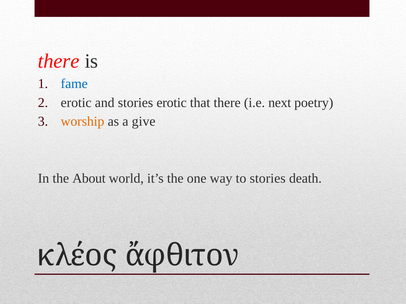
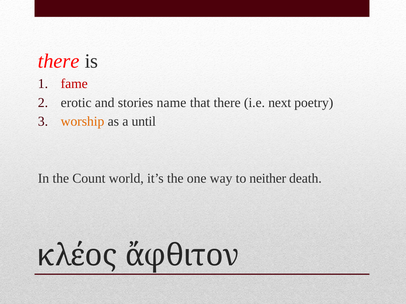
fame colour: blue -> red
stories erotic: erotic -> name
give: give -> until
About: About -> Count
to stories: stories -> neither
